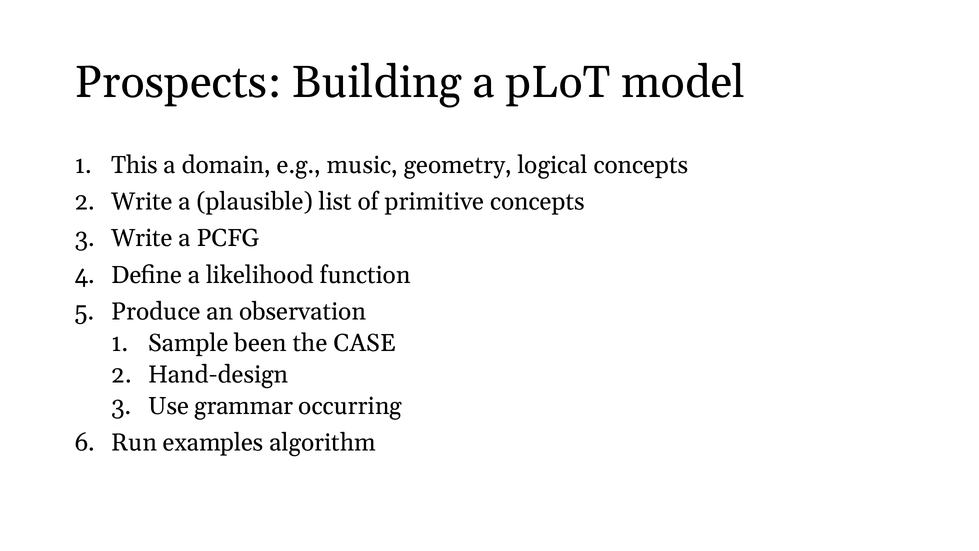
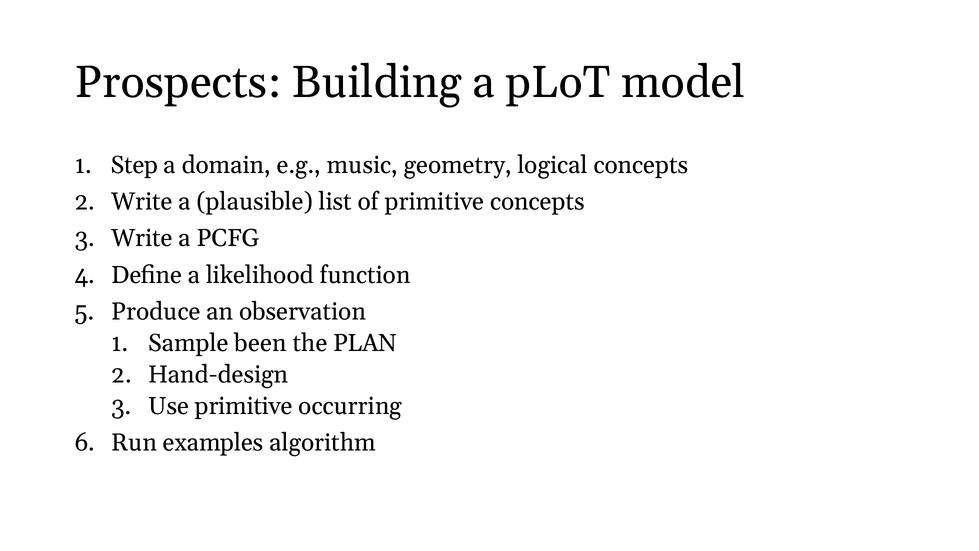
This: This -> Step
CASE: CASE -> PLAN
Use grammar: grammar -> primitive
